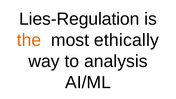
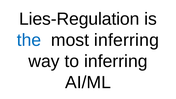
the colour: orange -> blue
most ethically: ethically -> inferring
to analysis: analysis -> inferring
